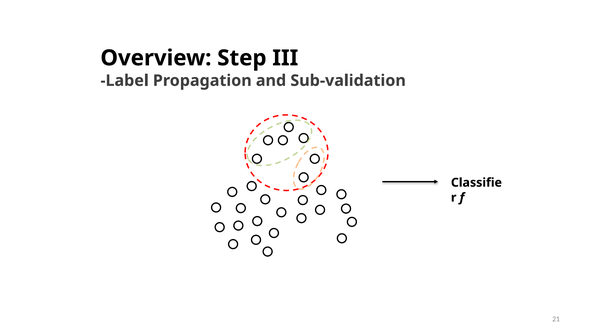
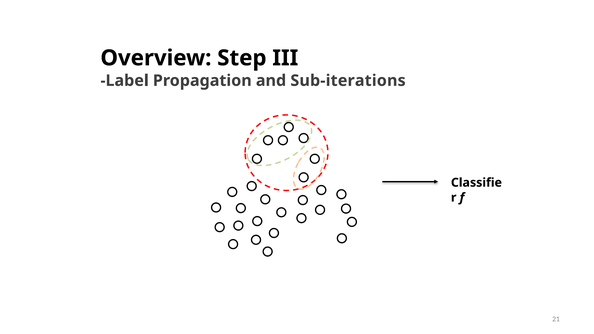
Sub-validation: Sub-validation -> Sub-iterations
